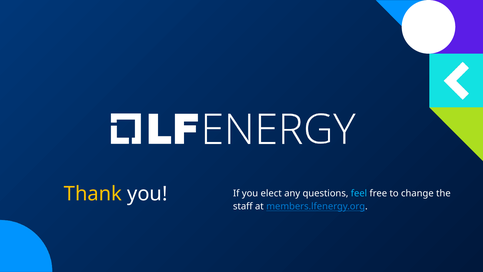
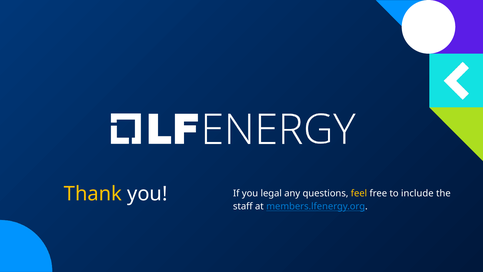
elect: elect -> legal
feel colour: light blue -> yellow
change: change -> include
